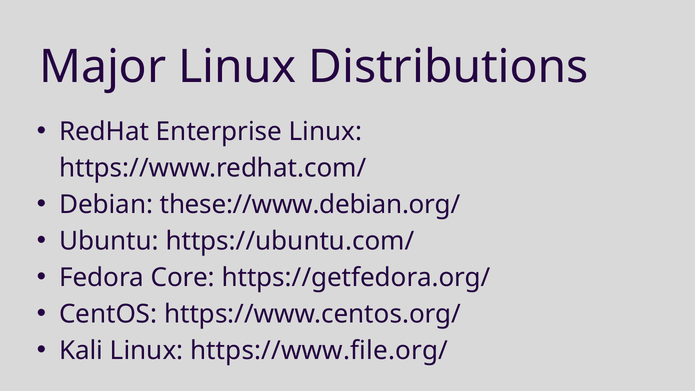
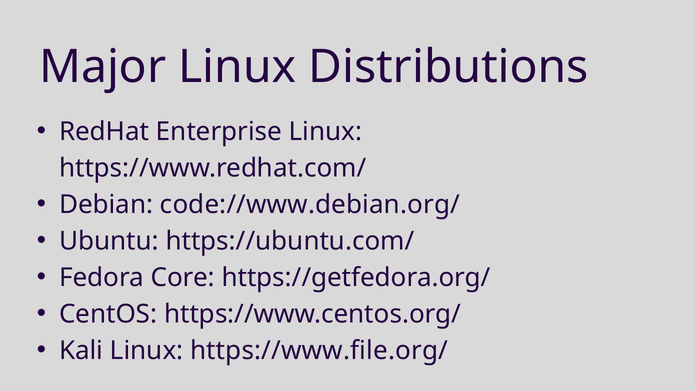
these://www.debian.org/: these://www.debian.org/ -> code://www.debian.org/
